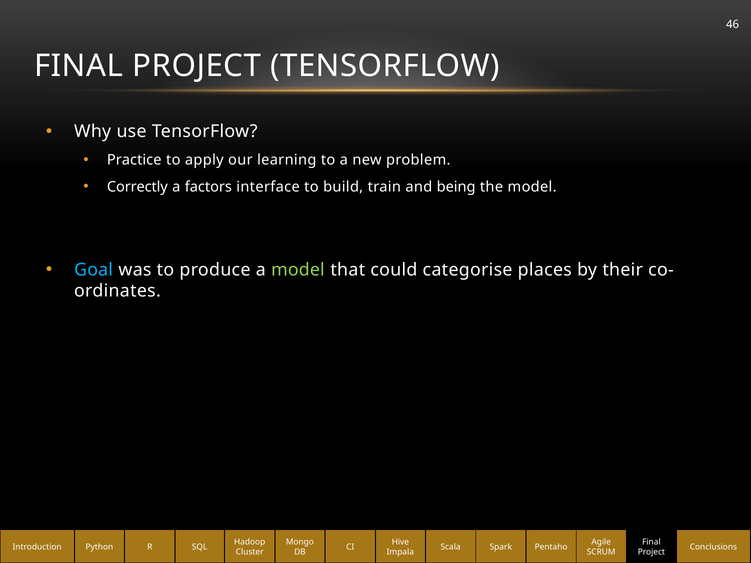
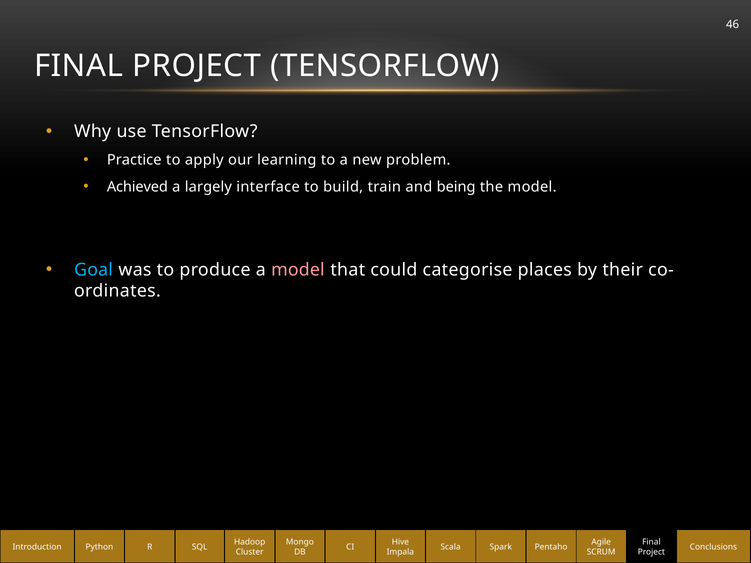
Correctly: Correctly -> Achieved
factors: factors -> largely
model at (298, 270) colour: light green -> pink
